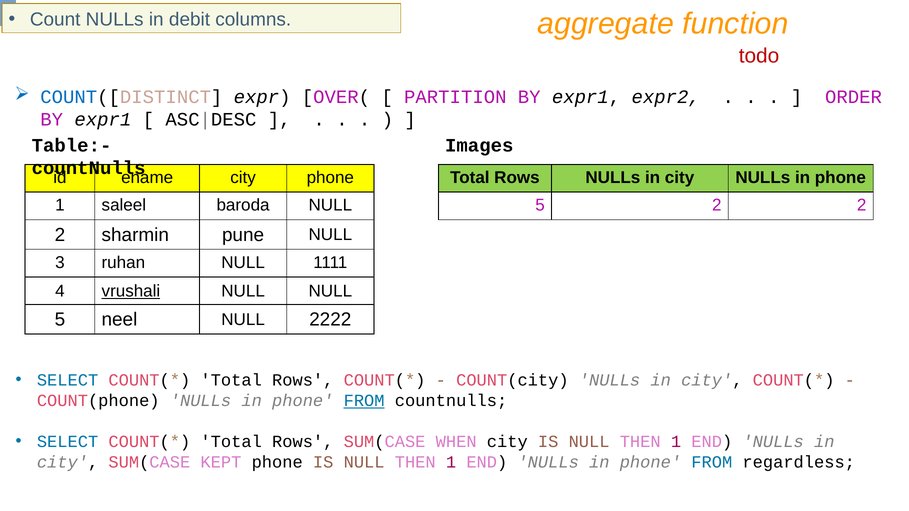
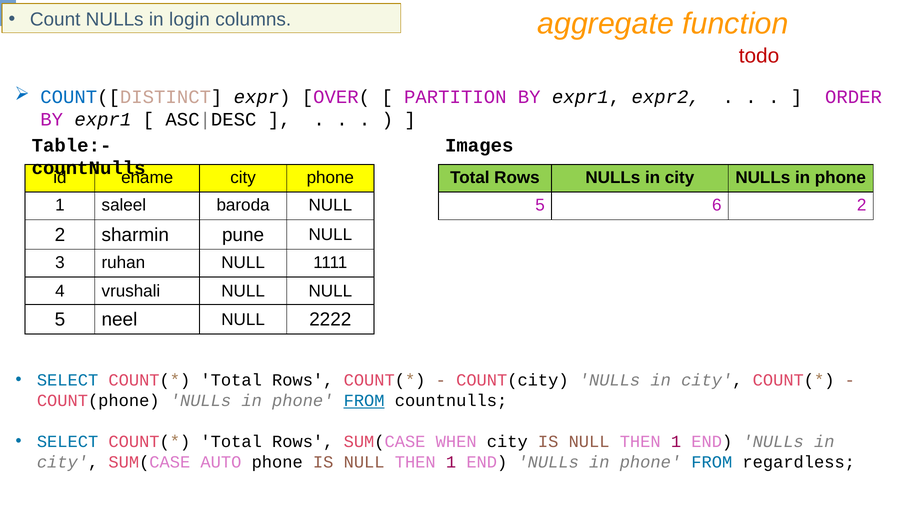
debit: debit -> login
5 2: 2 -> 6
vrushali underline: present -> none
KEPT: KEPT -> AUTO
